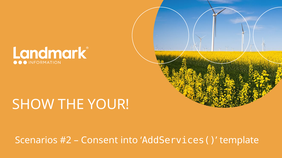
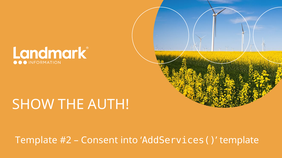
YOUR: YOUR -> AUTH
Scenarios at (36, 141): Scenarios -> Template
